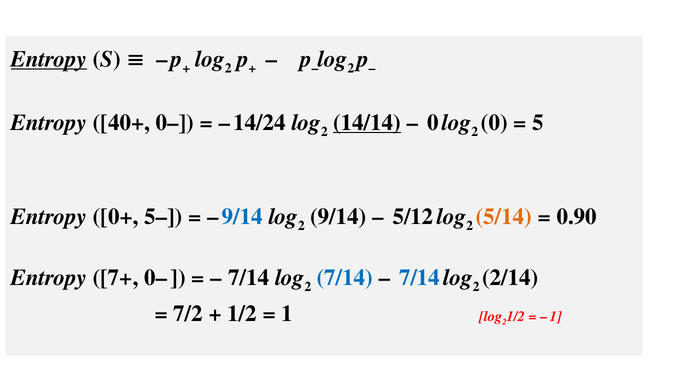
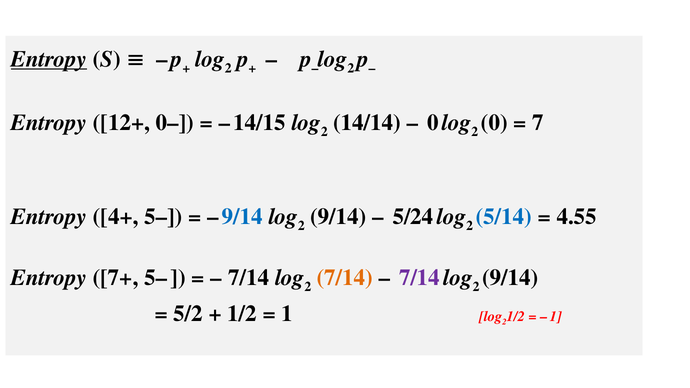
40+: 40+ -> 12+
14/24: 14/24 -> 14/15
14/14 underline: present -> none
5: 5 -> 7
0+: 0+ -> 4+
5/12: 5/12 -> 5/24
5/14 colour: orange -> blue
0.90: 0.90 -> 4.55
7+ 0–: 0– -> 5–
7/14 at (345, 278) colour: blue -> orange
7/14 at (420, 278) colour: blue -> purple
2/14 at (510, 278): 2/14 -> 9/14
7/2: 7/2 -> 5/2
